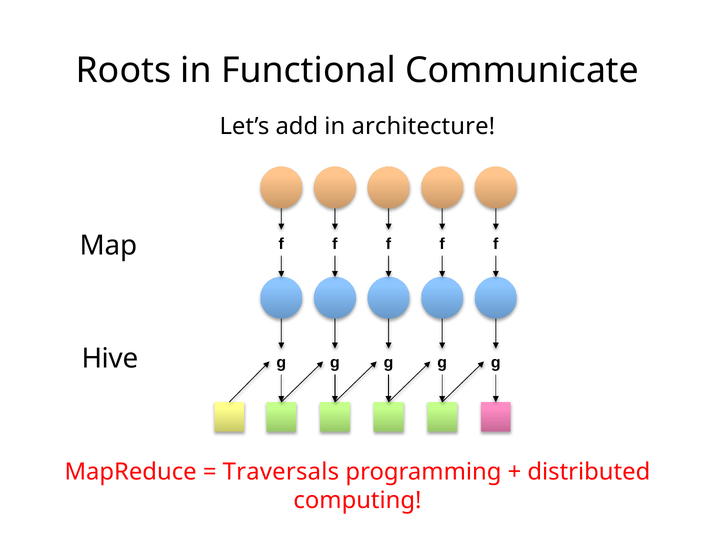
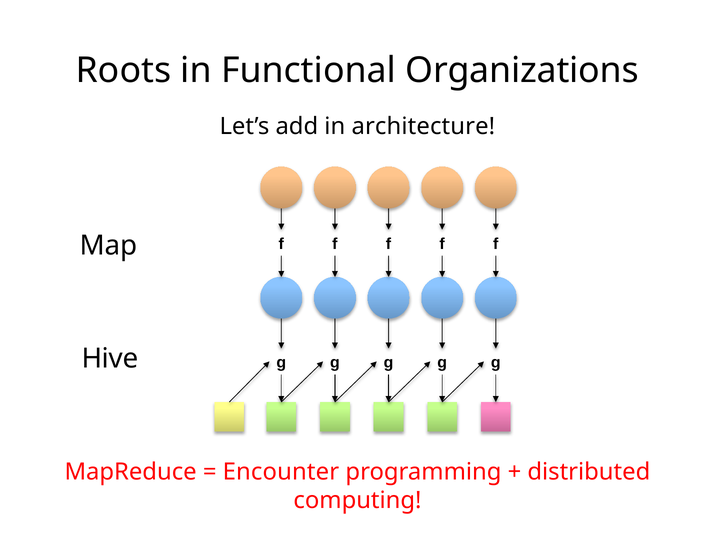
Communicate: Communicate -> Organizations
Traversals: Traversals -> Encounter
